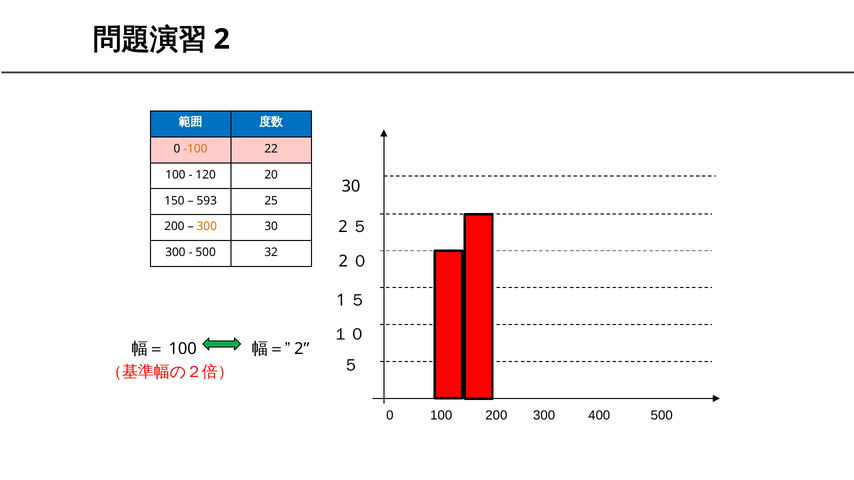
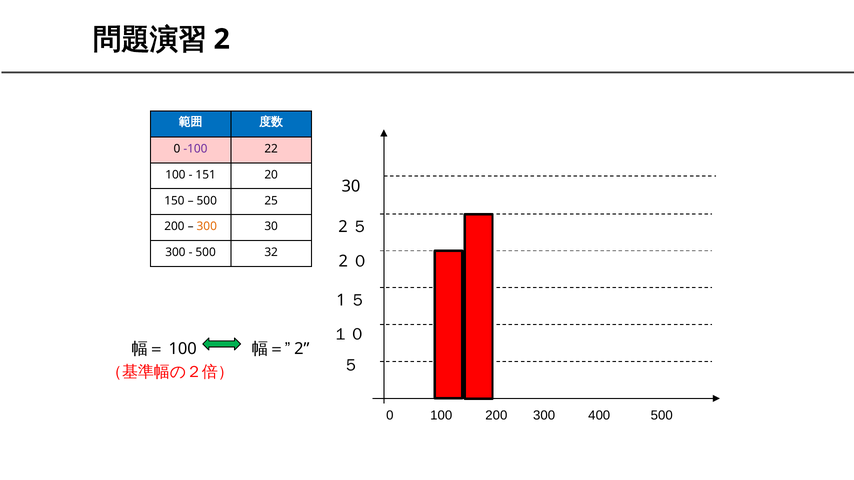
-100 colour: orange -> purple
120: 120 -> 151
593 at (207, 201): 593 -> 500
